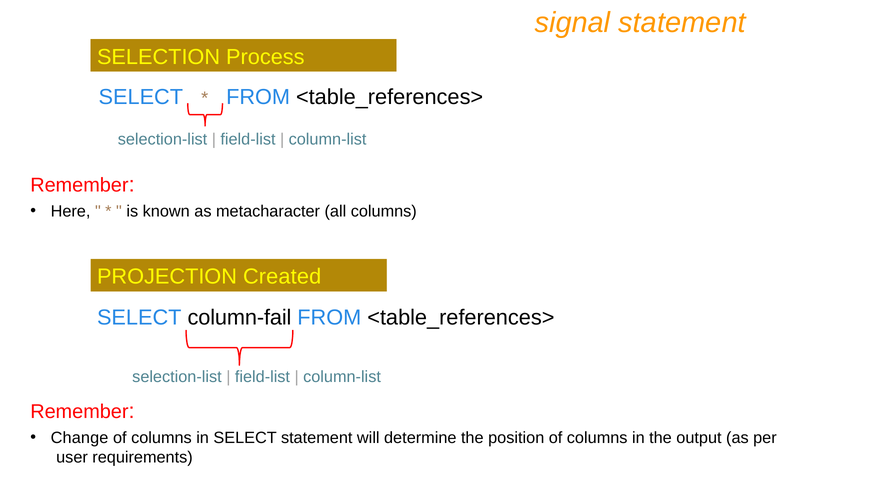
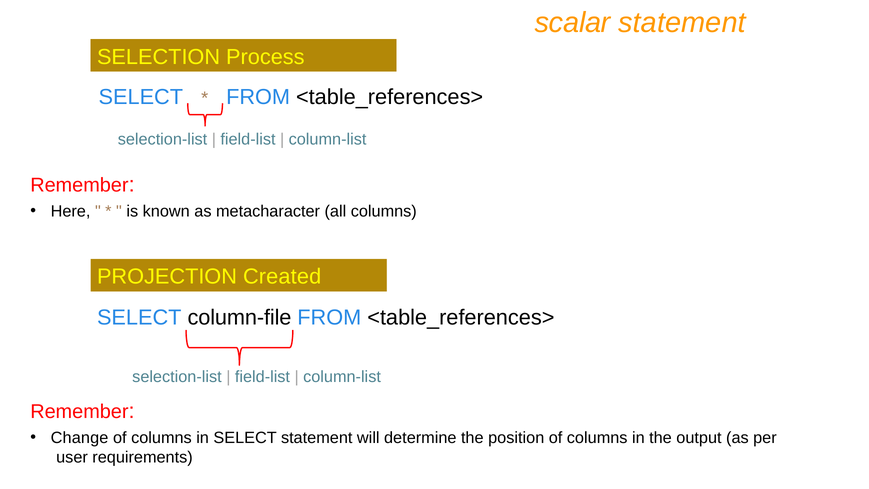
signal: signal -> scalar
column-fail: column-fail -> column-file
